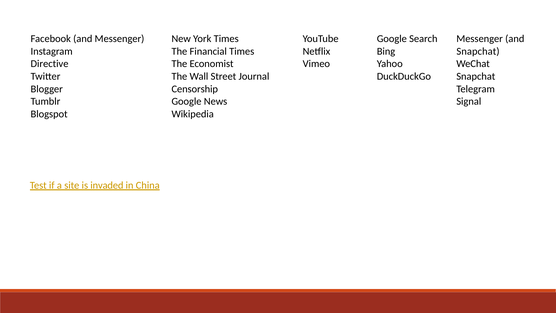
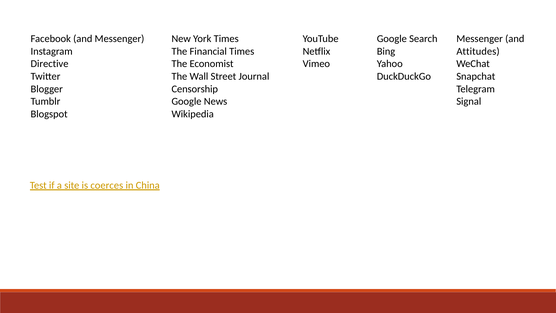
Snapchat at (478, 51): Snapchat -> Attitudes
invaded: invaded -> coerces
